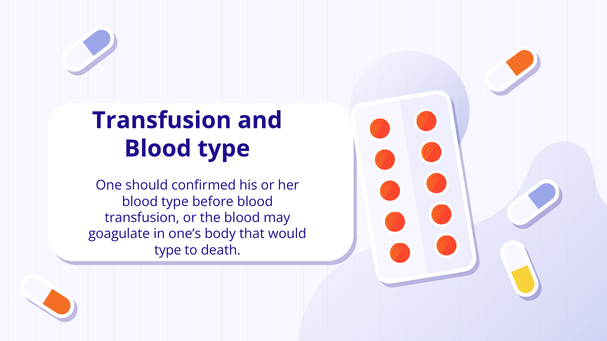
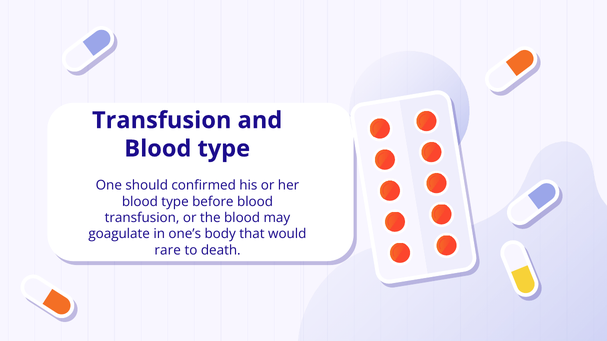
type at (168, 250): type -> rare
